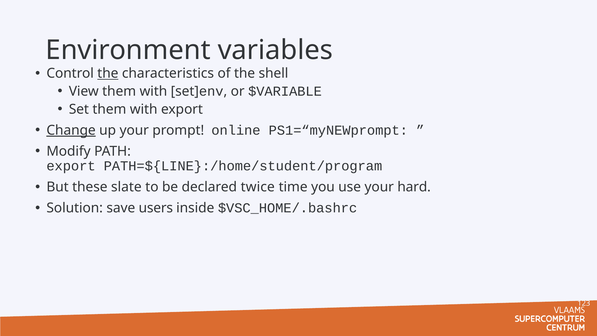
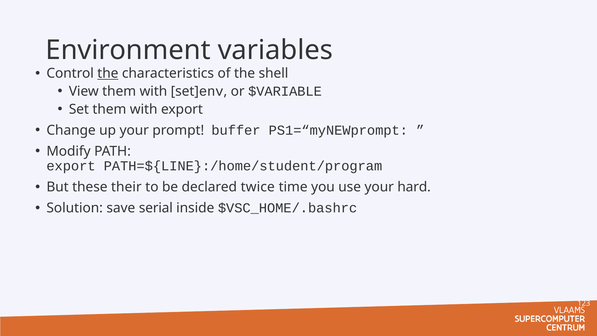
Change underline: present -> none
online: online -> buffer
slate: slate -> their
users: users -> serial
